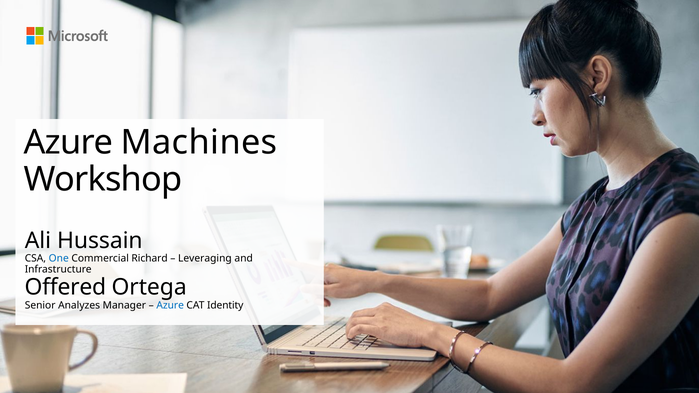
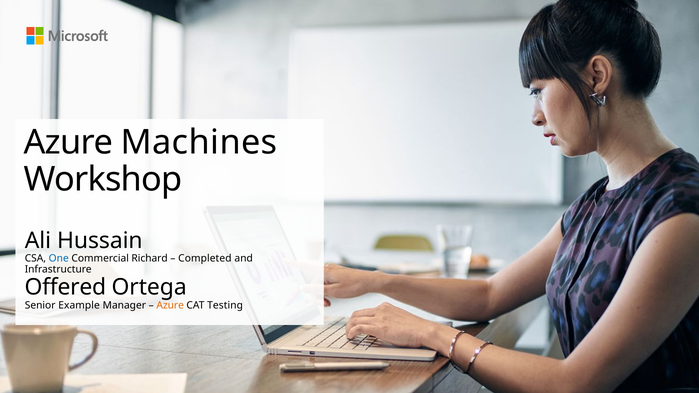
Leveraging: Leveraging -> Completed
Analyzes: Analyzes -> Example
Azure at (170, 305) colour: blue -> orange
Identity: Identity -> Testing
